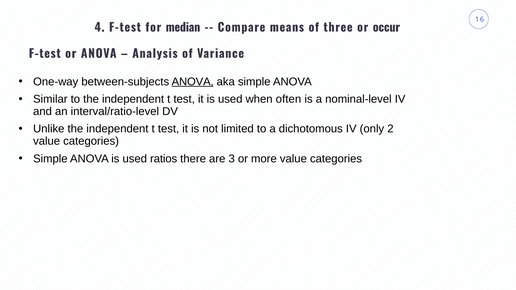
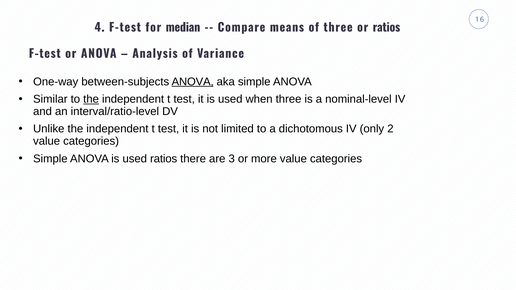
or occur: occur -> ratios
the at (91, 99) underline: none -> present
when often: often -> three
